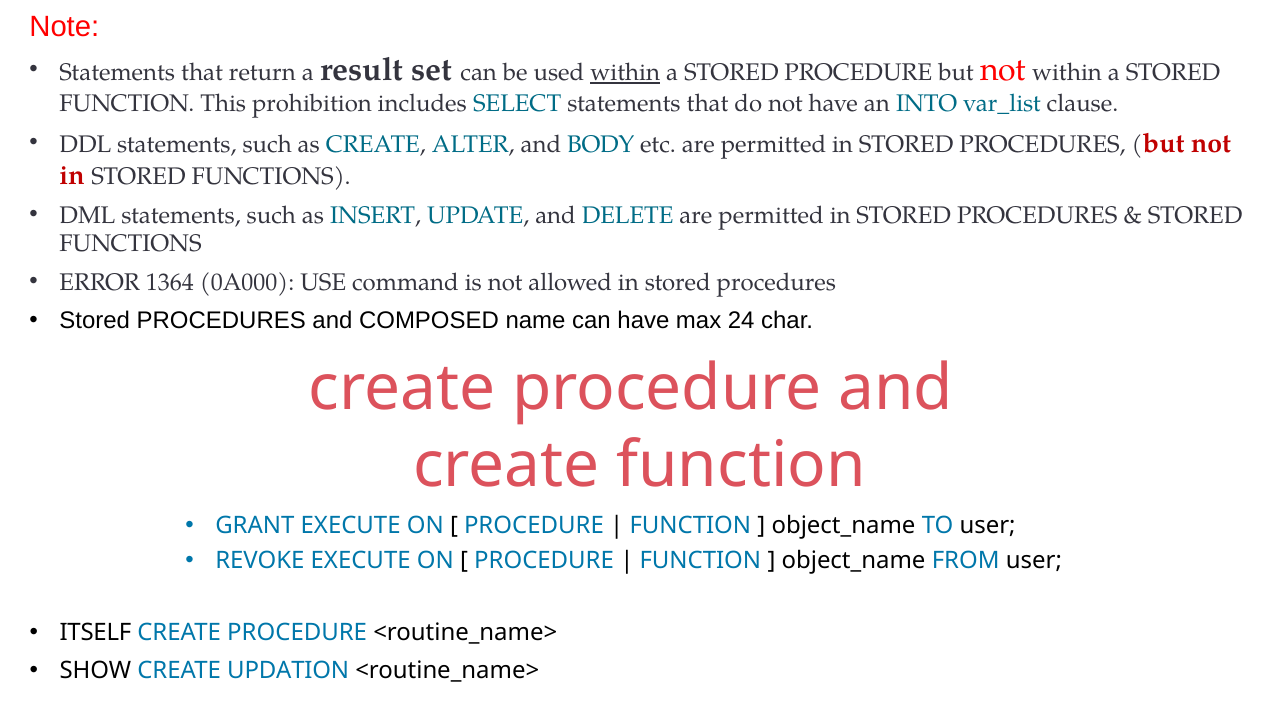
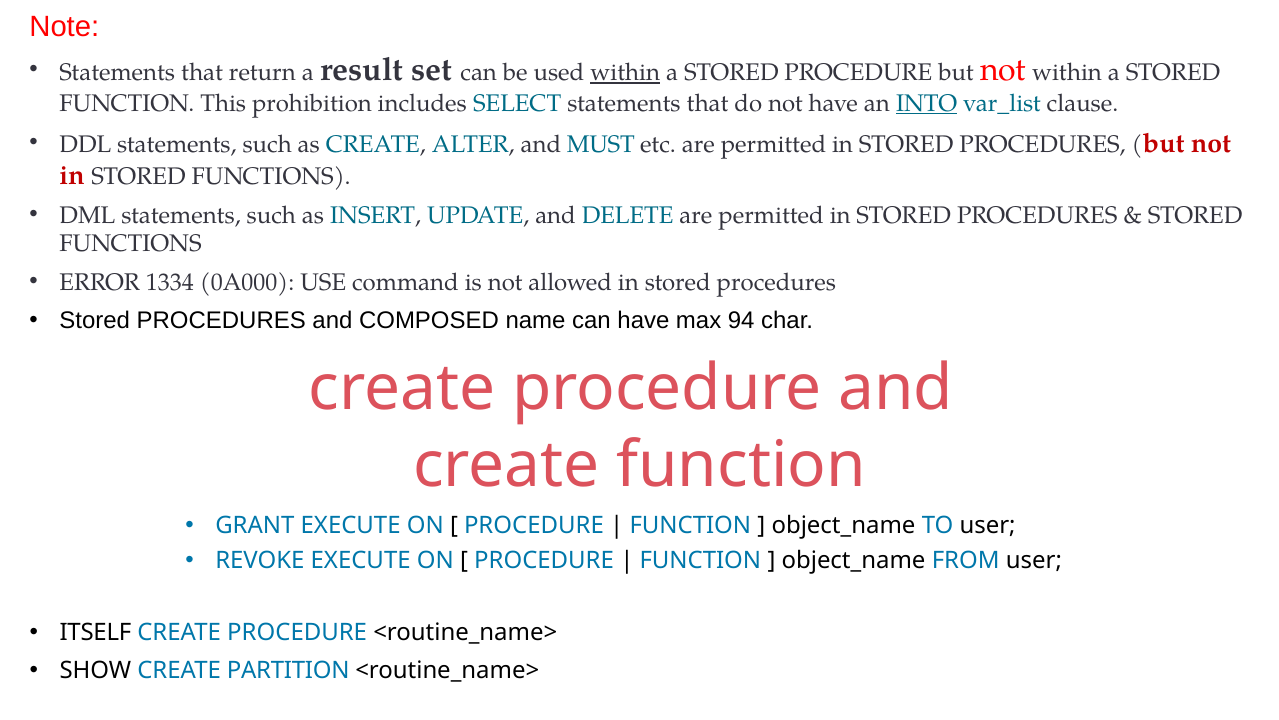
INTO underline: none -> present
BODY: BODY -> MUST
1364: 1364 -> 1334
24: 24 -> 94
UPDATION: UPDATION -> PARTITION
